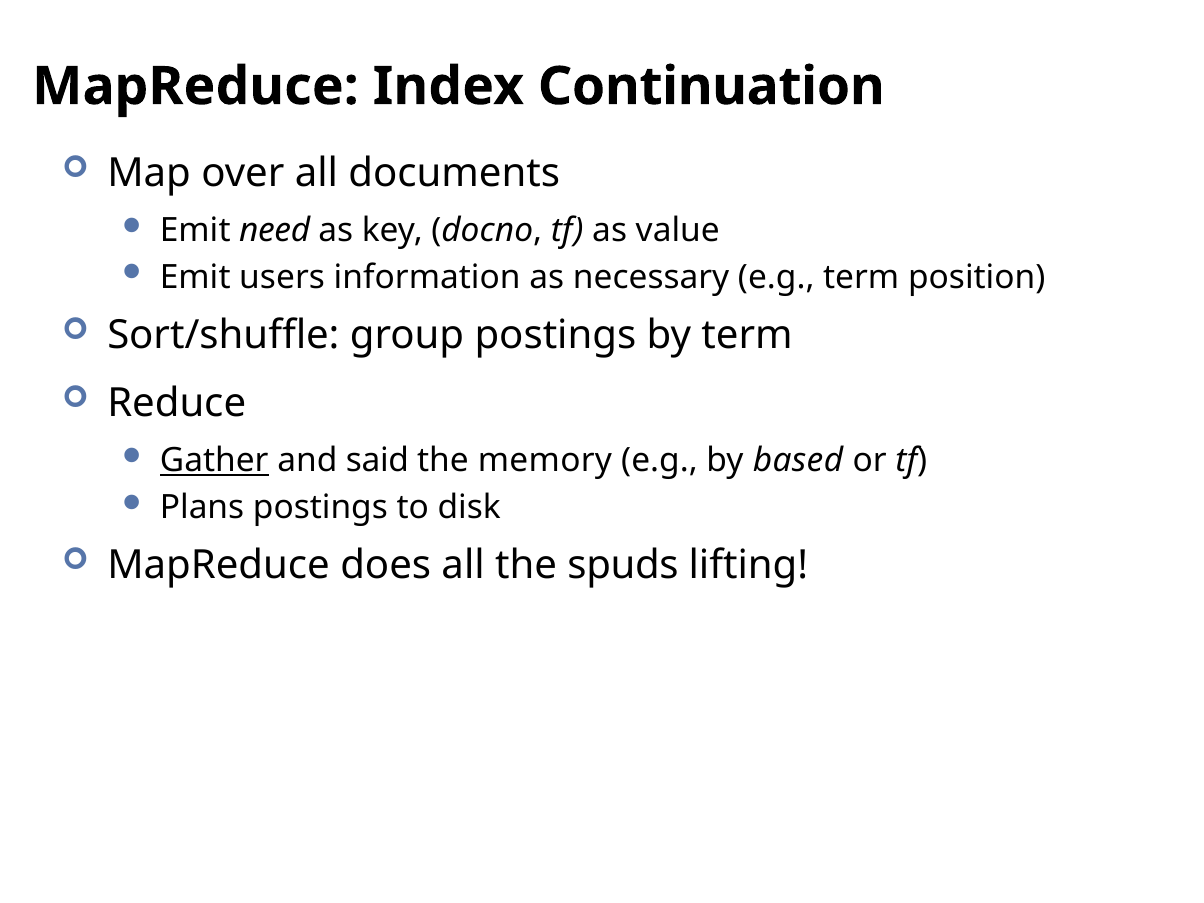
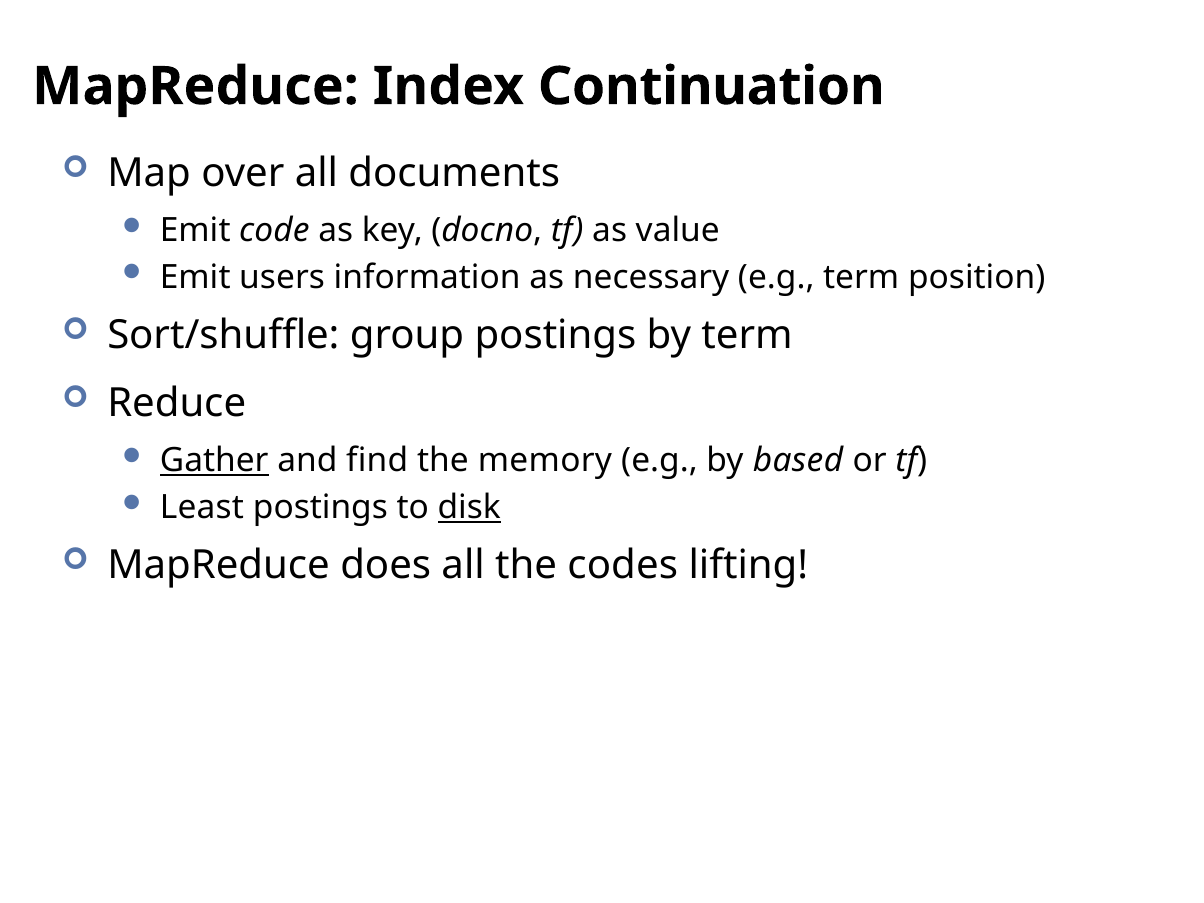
need: need -> code
said: said -> find
Plans: Plans -> Least
disk underline: none -> present
spuds: spuds -> codes
